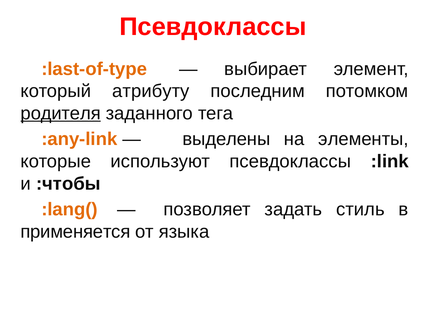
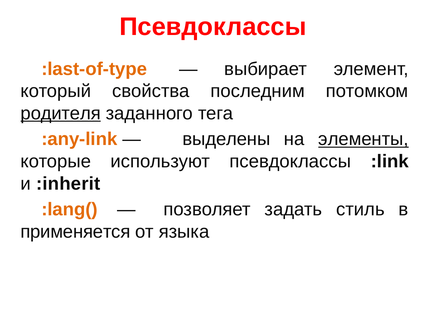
атрибуту: атрибуту -> свойства
элементы underline: none -> present
:чтобы: :чтобы -> :inherit
